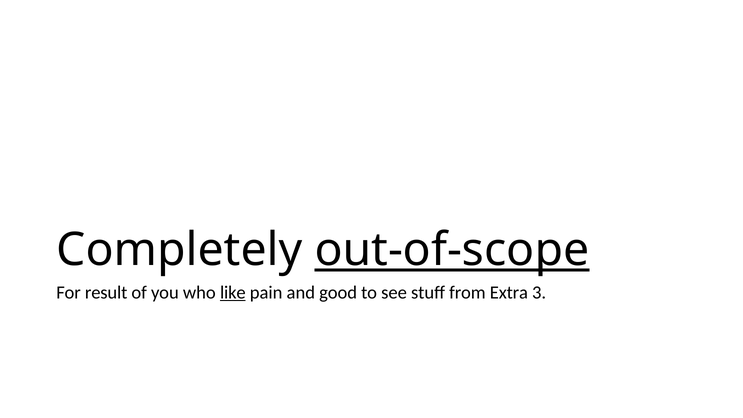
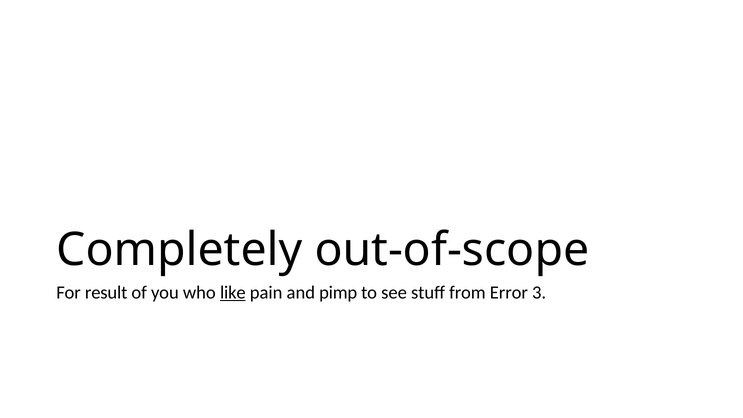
out-of-scope underline: present -> none
good: good -> pimp
Extra: Extra -> Error
